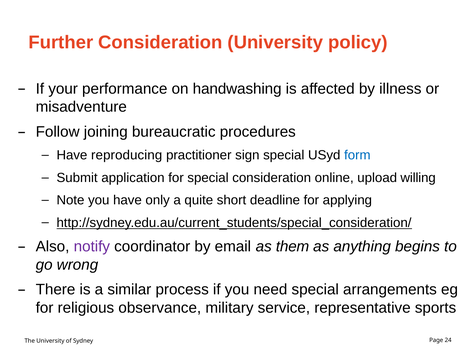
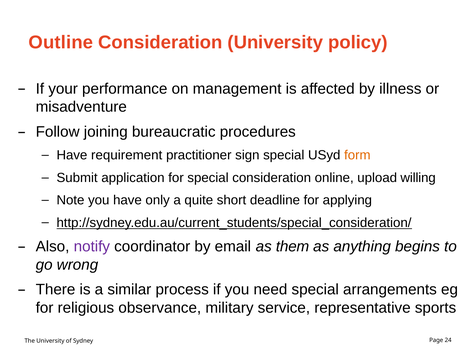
Further: Further -> Outline
handwashing: handwashing -> management
reproducing: reproducing -> requirement
form colour: blue -> orange
